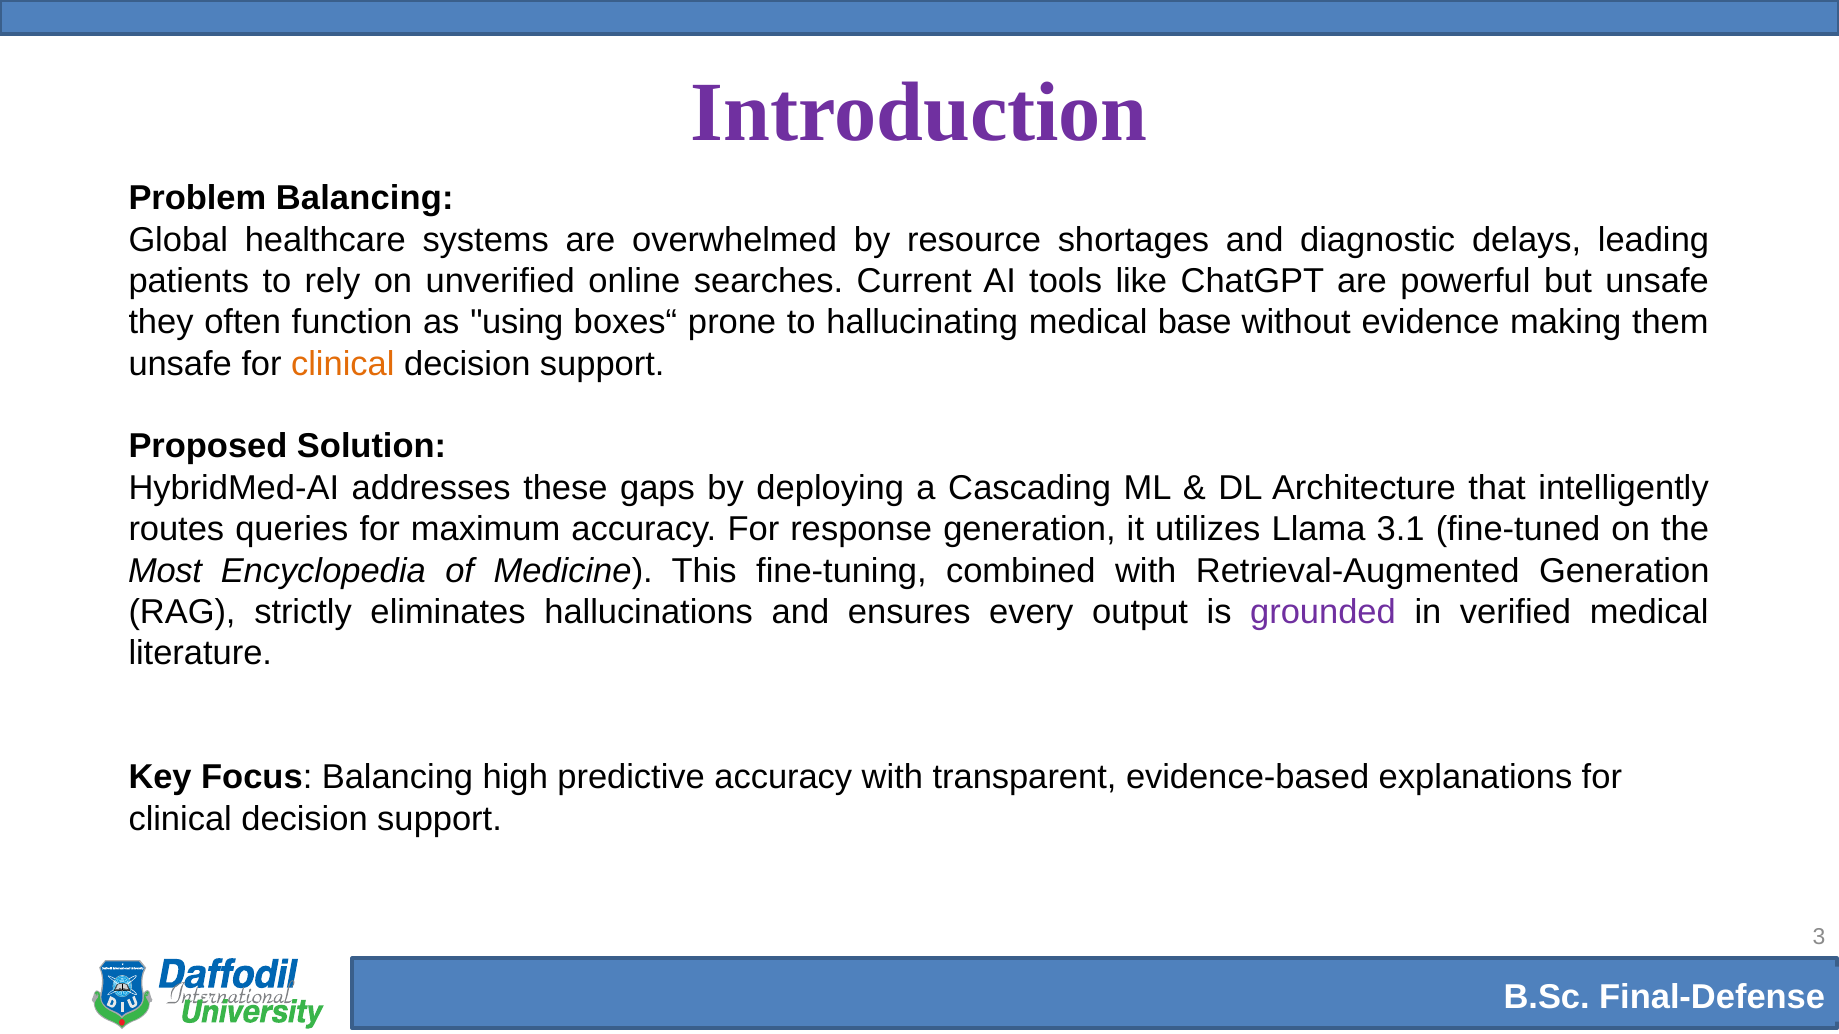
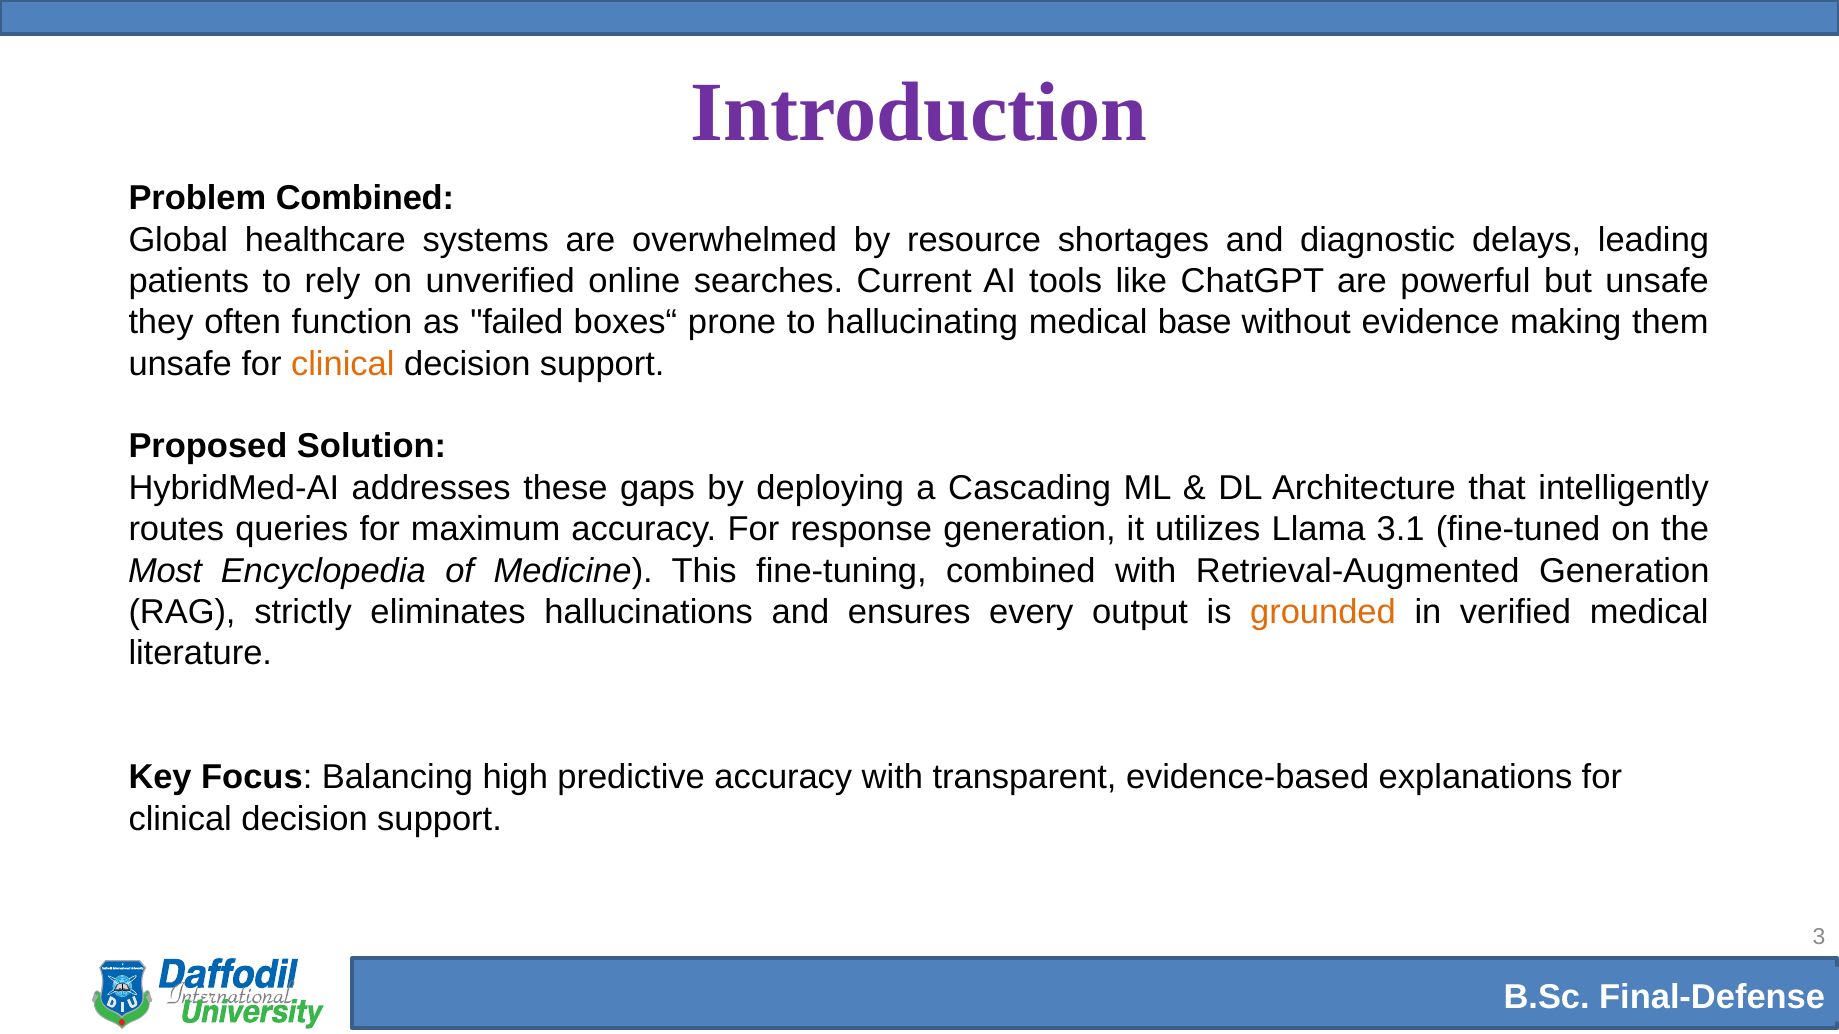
Problem Balancing: Balancing -> Combined
using: using -> failed
grounded colour: purple -> orange
